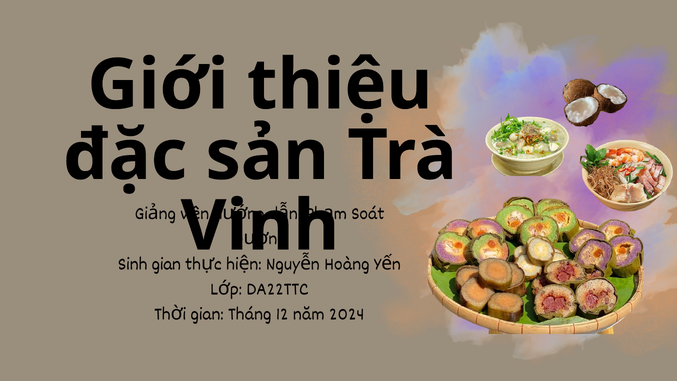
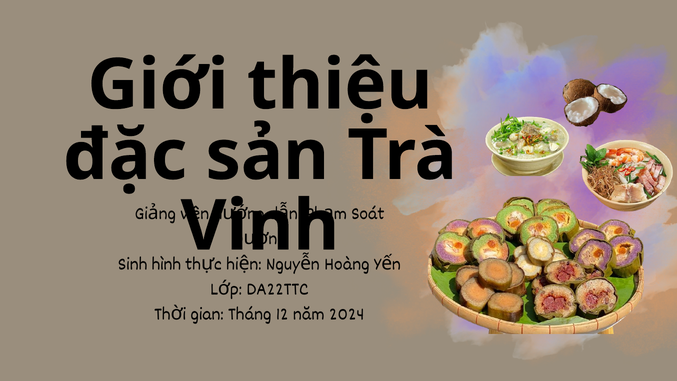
Sinh gian: gian -> hình
